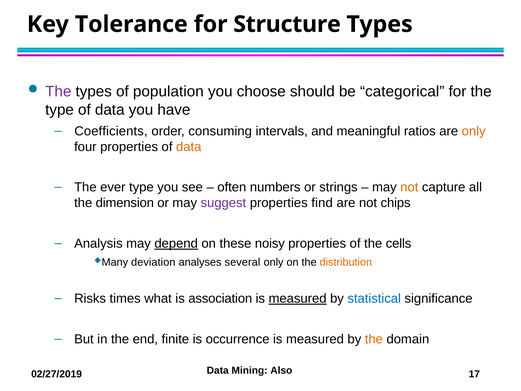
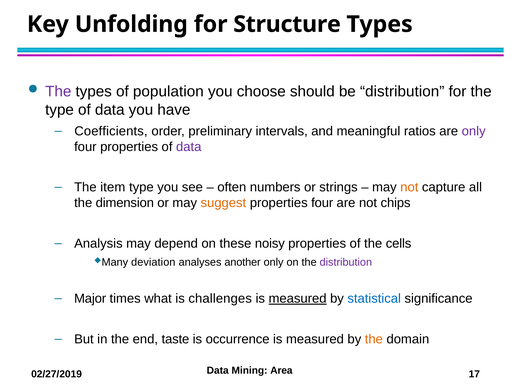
Tolerance: Tolerance -> Unfolding
be categorical: categorical -> distribution
consuming: consuming -> preliminary
only at (474, 131) colour: orange -> purple
data at (189, 147) colour: orange -> purple
ever: ever -> item
suggest colour: purple -> orange
properties find: find -> four
depend underline: present -> none
several: several -> another
distribution at (346, 262) colour: orange -> purple
Risks: Risks -> Major
association: association -> challenges
finite: finite -> taste
Also: Also -> Area
